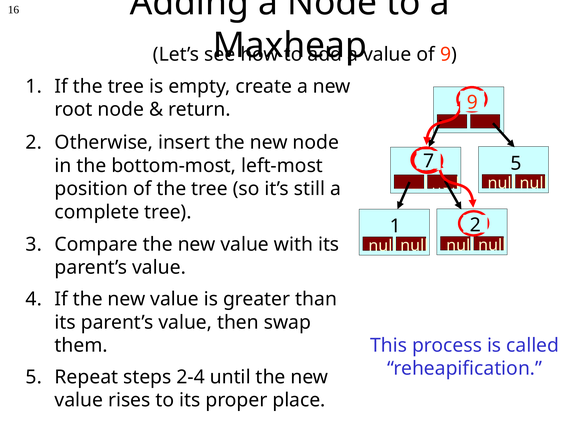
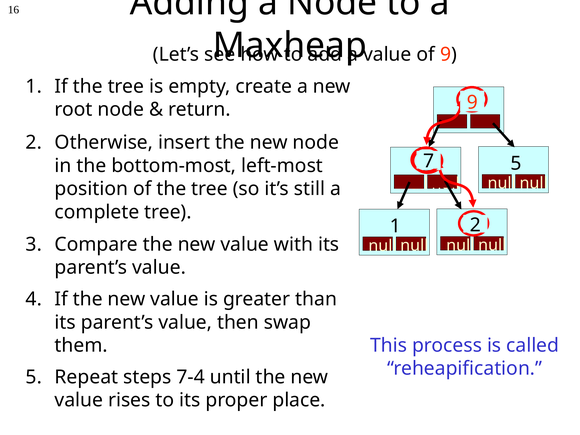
2-4: 2-4 -> 7-4
